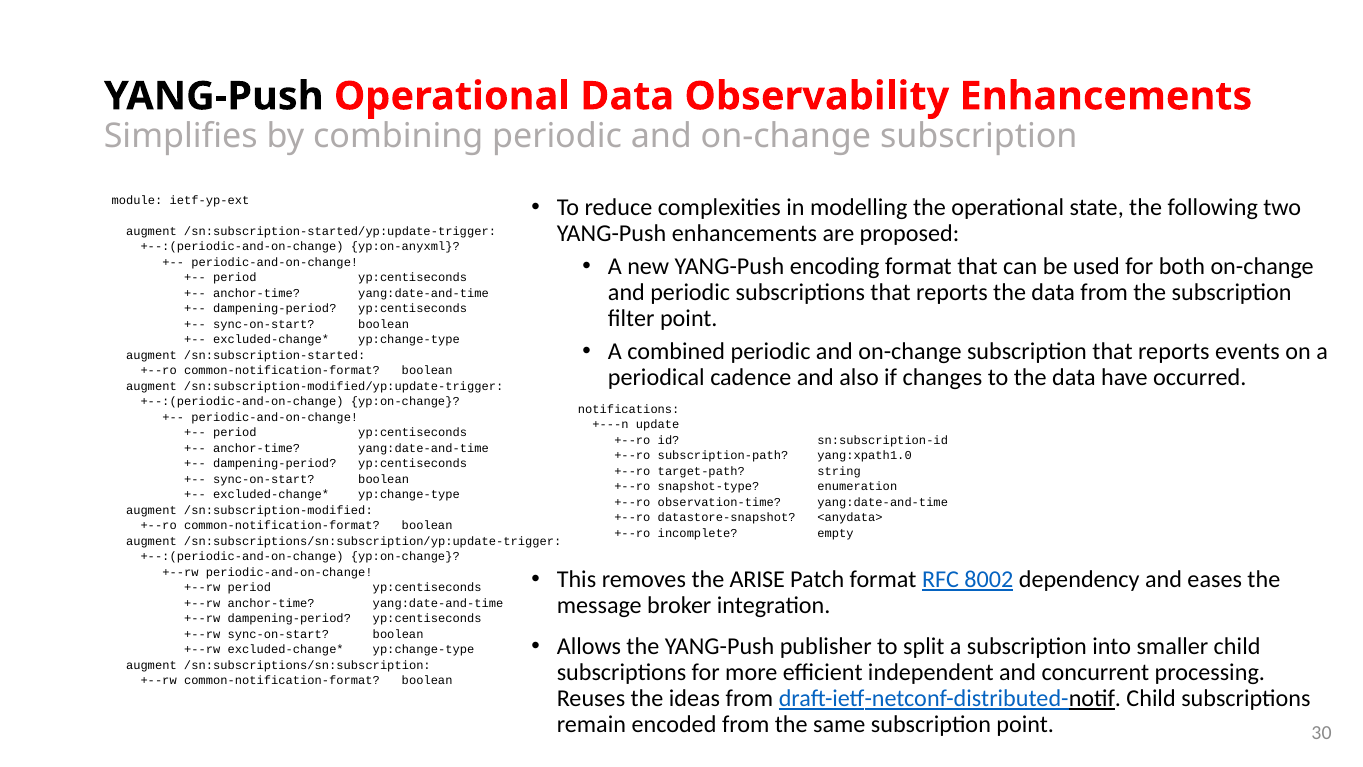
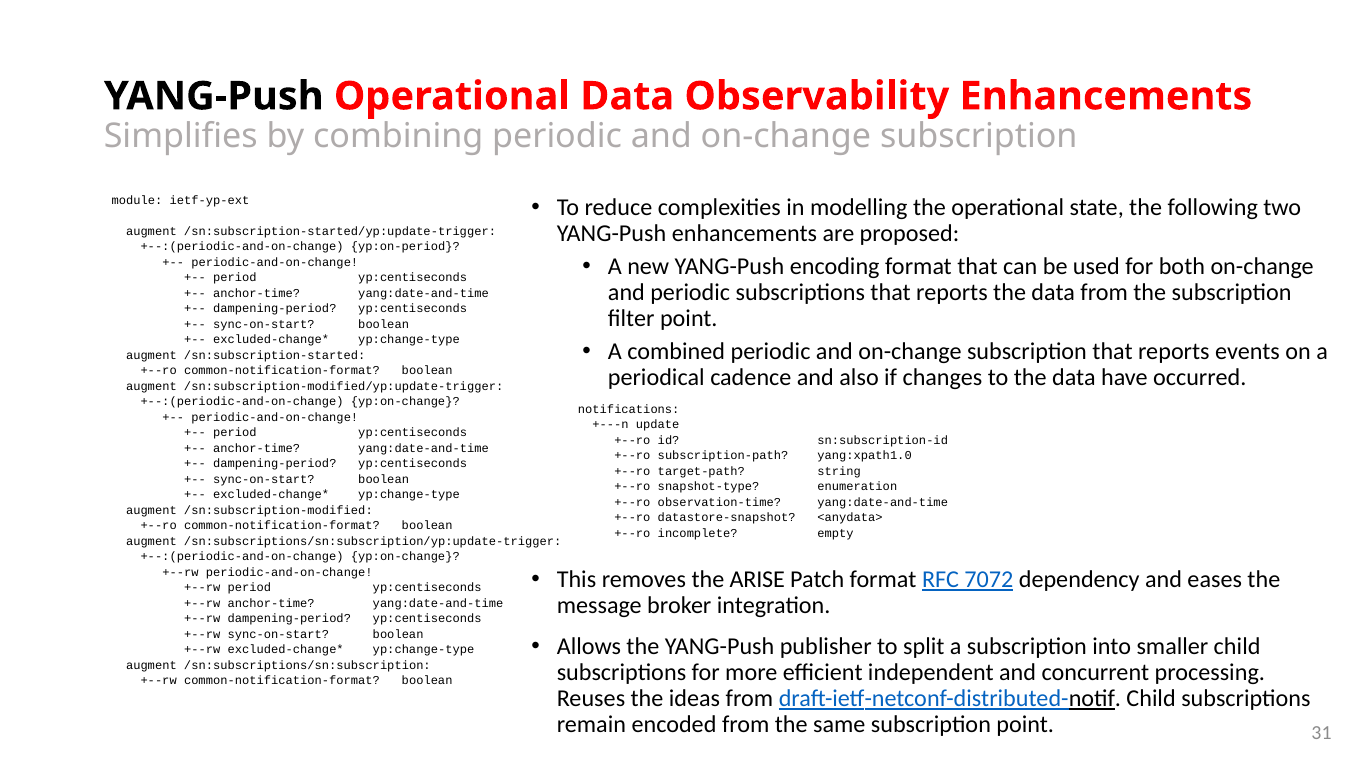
yp:on-anyxml: yp:on-anyxml -> yp:on-period
8002: 8002 -> 7072
30: 30 -> 31
